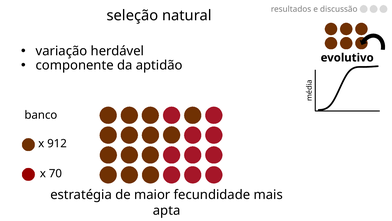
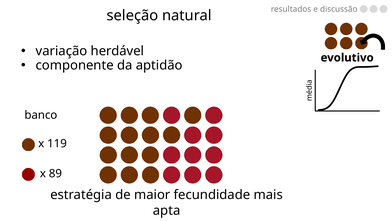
912: 912 -> 119
70: 70 -> 89
